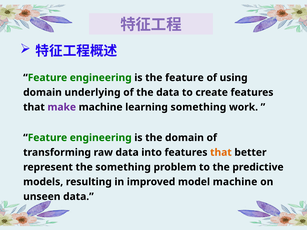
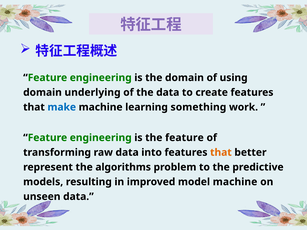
the feature: feature -> domain
make colour: purple -> blue
the domain: domain -> feature
the something: something -> algorithms
